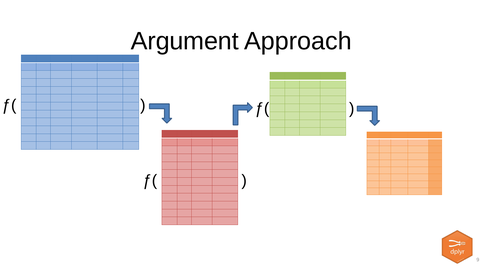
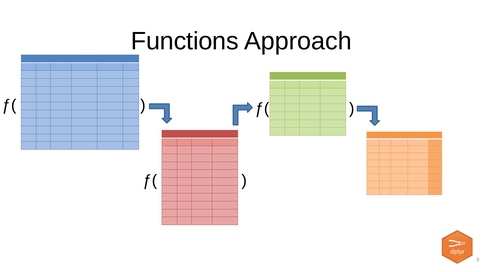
Argument: Argument -> Functions
